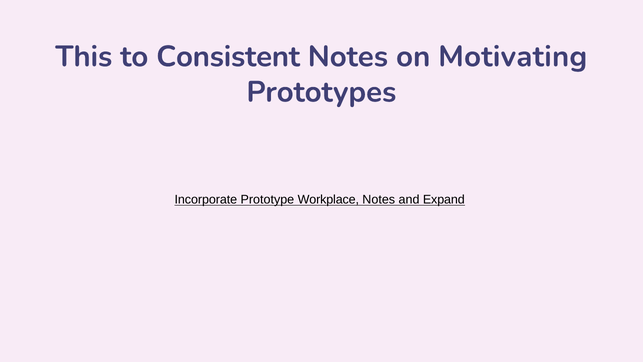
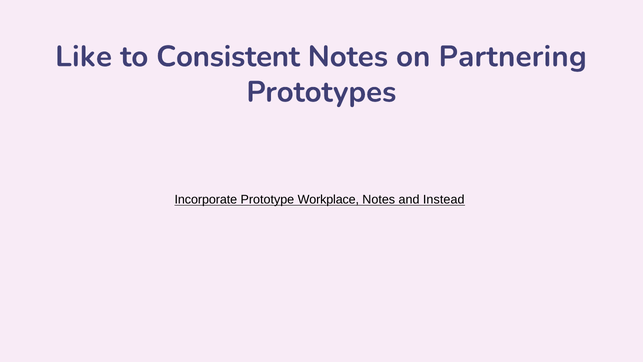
This: This -> Like
Motivating: Motivating -> Partnering
Expand: Expand -> Instead
